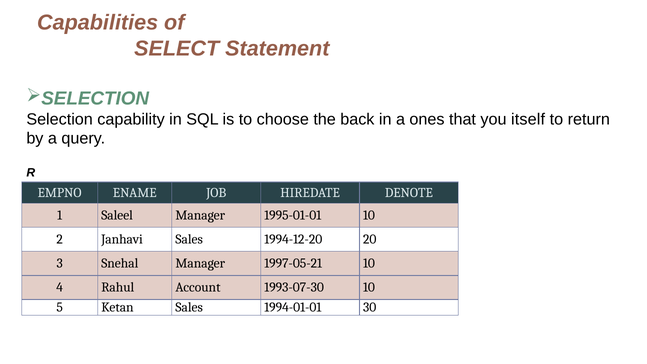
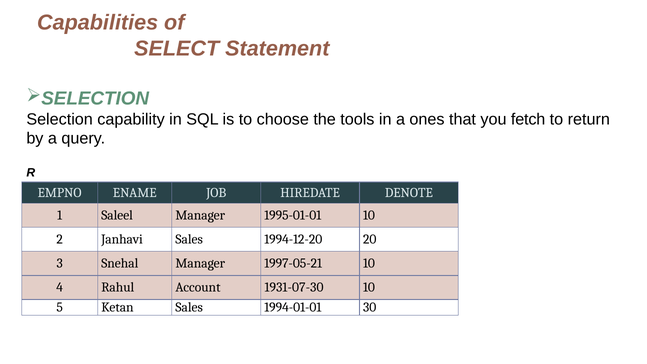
back: back -> tools
itself: itself -> fetch
1993-07-30: 1993-07-30 -> 1931-07-30
